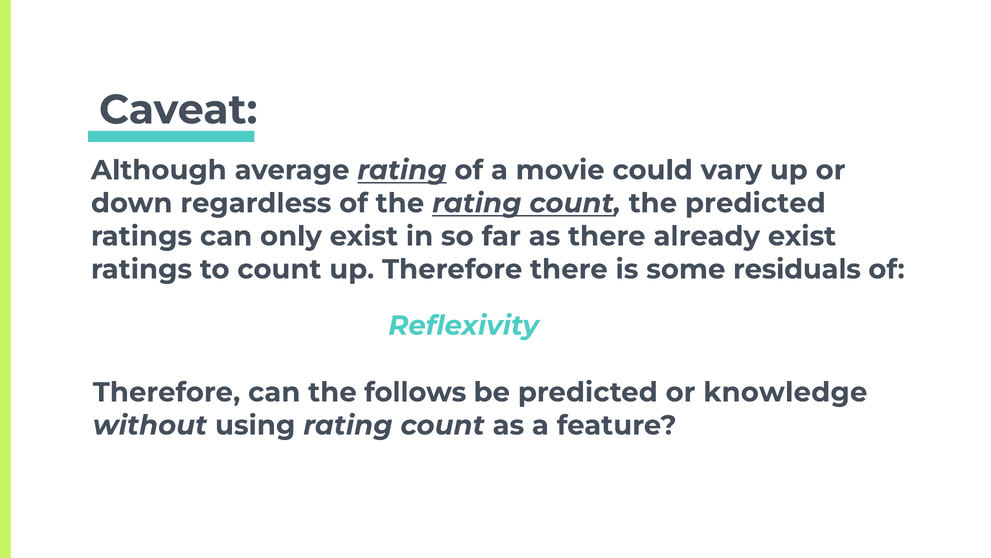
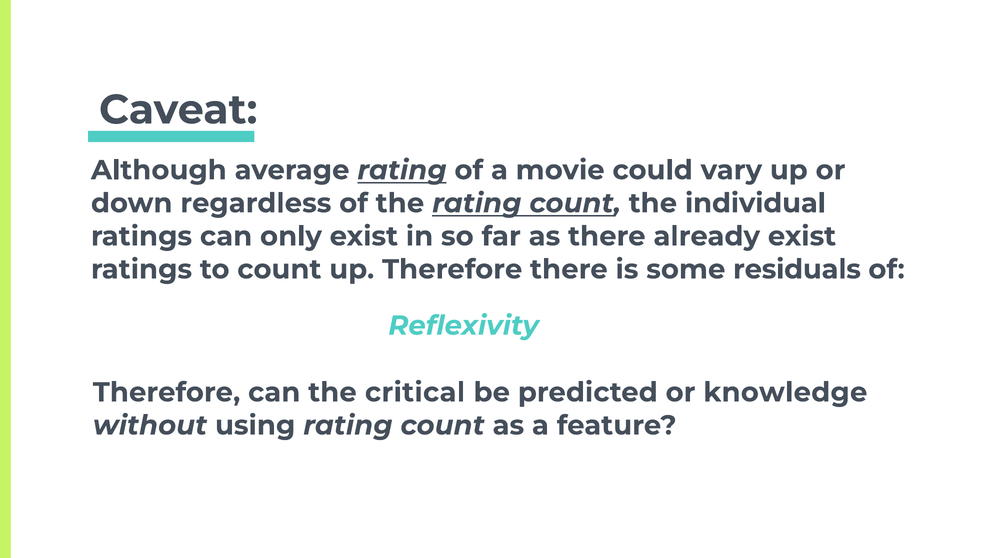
the predicted: predicted -> individual
follows: follows -> critical
